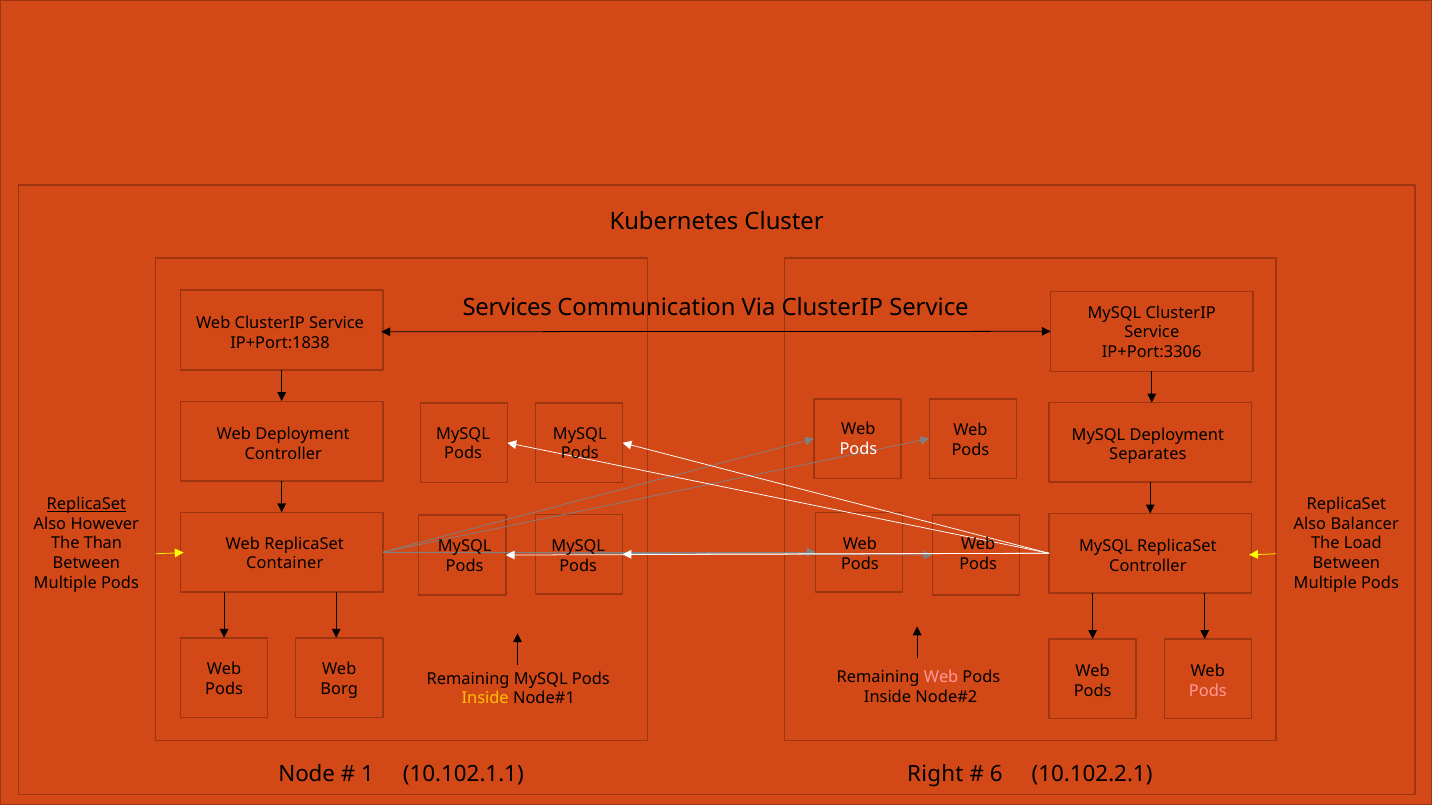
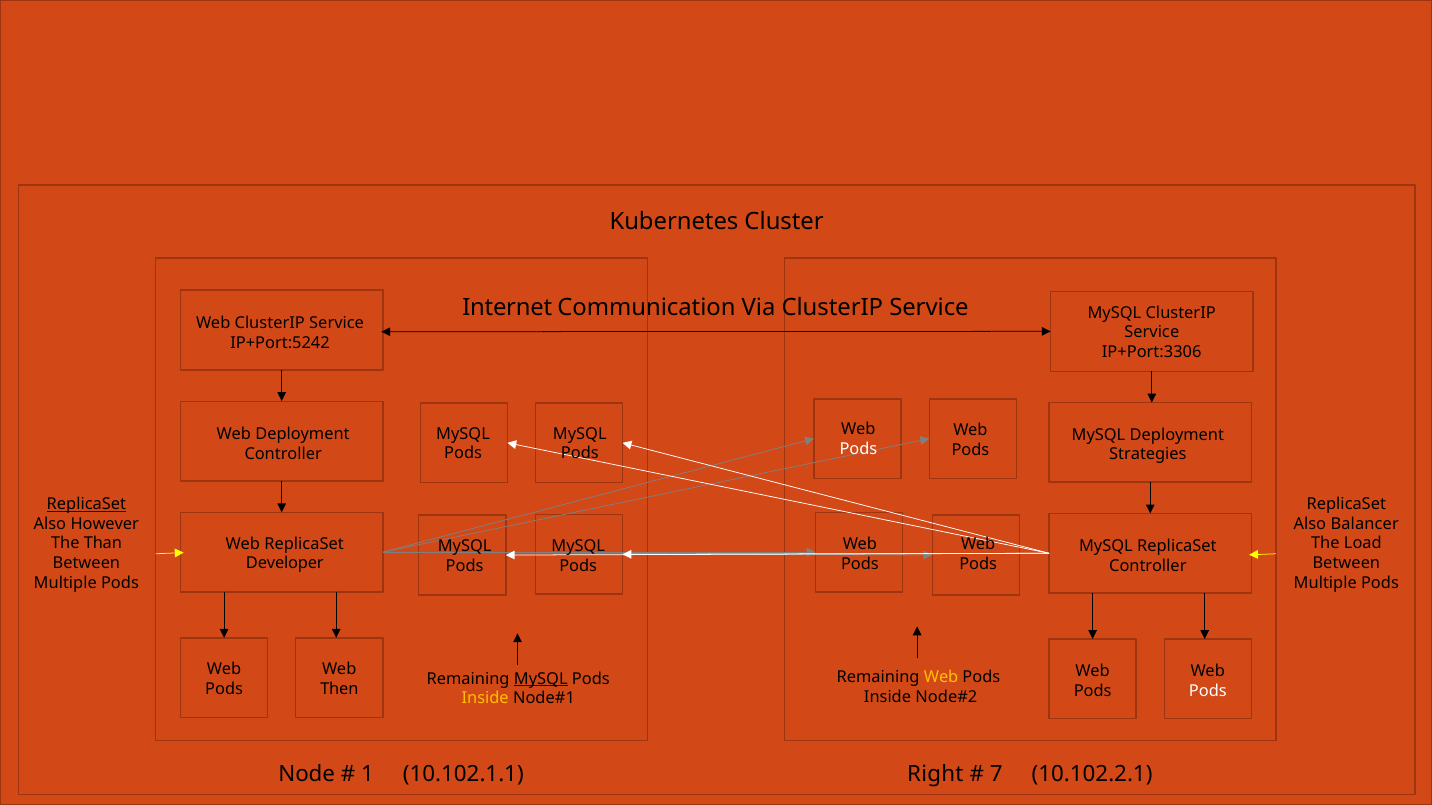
Services: Services -> Internet
IP+Port:1838: IP+Port:1838 -> IP+Port:5242
Separates: Separates -> Strategies
Container: Container -> Developer
Web at (941, 678) colour: pink -> yellow
MySQL at (541, 679) underline: none -> present
Borg: Borg -> Then
Pods at (1208, 691) colour: pink -> white
6: 6 -> 7
